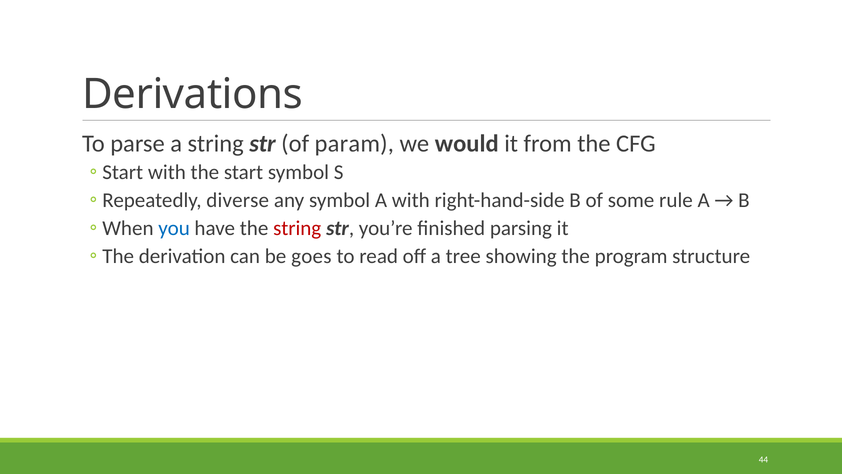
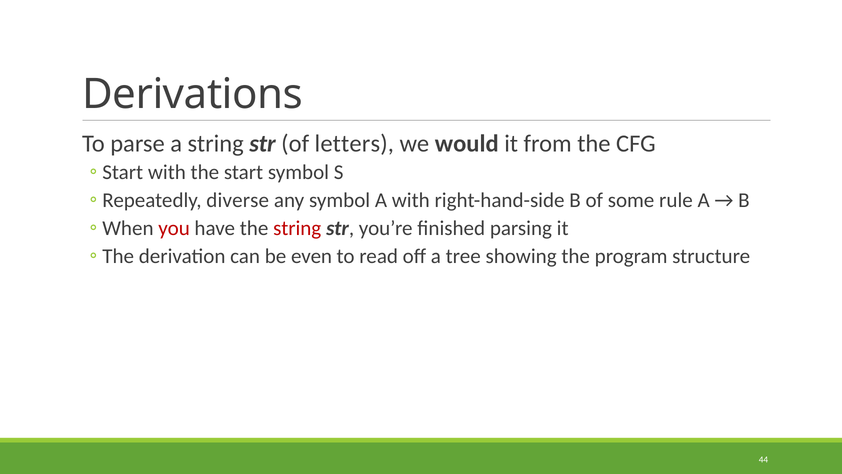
param: param -> letters
you colour: blue -> red
goes: goes -> even
